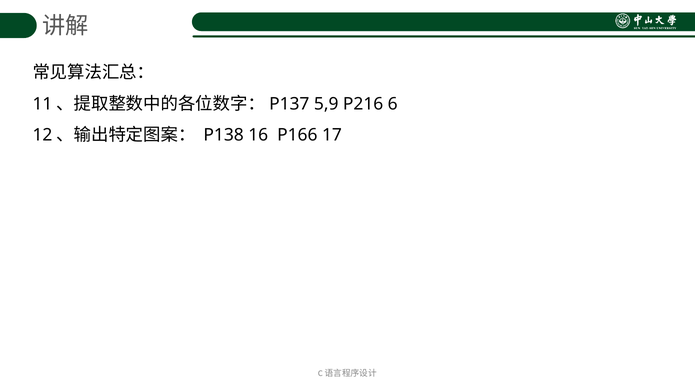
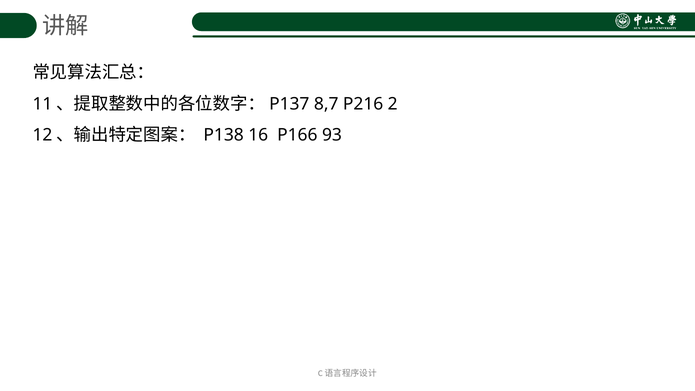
5,9: 5,9 -> 8,7
6: 6 -> 2
17: 17 -> 93
